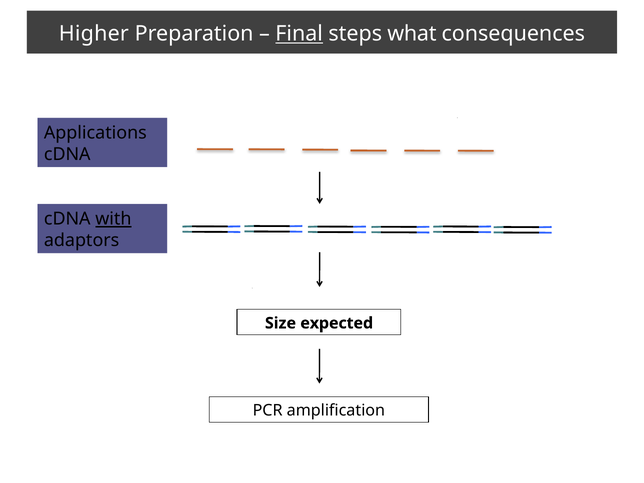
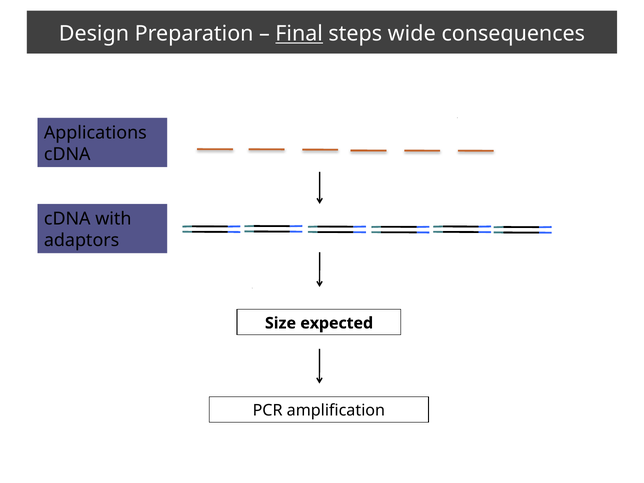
Higher: Higher -> Design
what: what -> wide
with underline: present -> none
